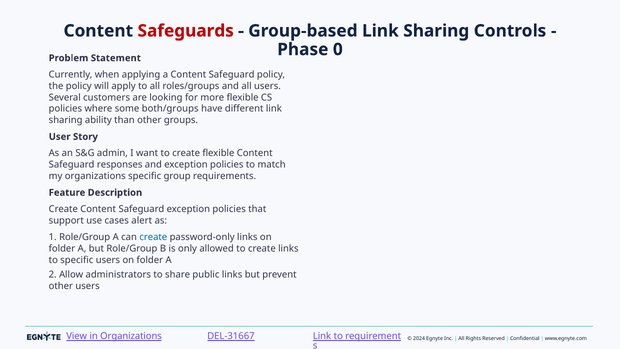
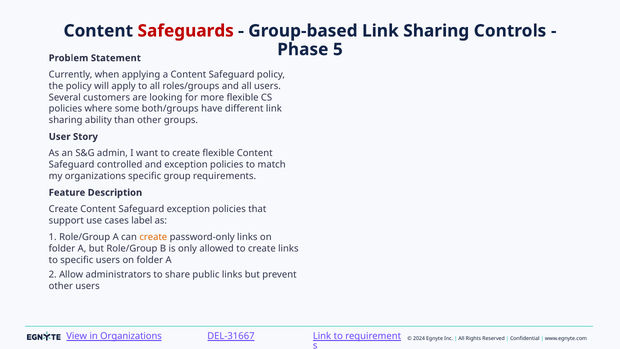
0: 0 -> 5
responses: responses -> controlled
alert: alert -> label
create at (153, 237) colour: blue -> orange
